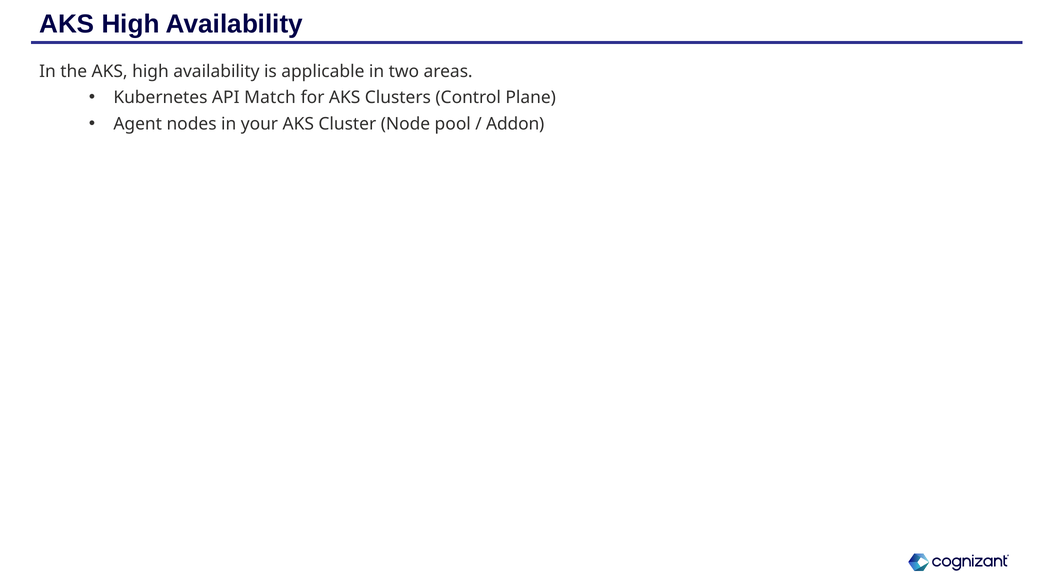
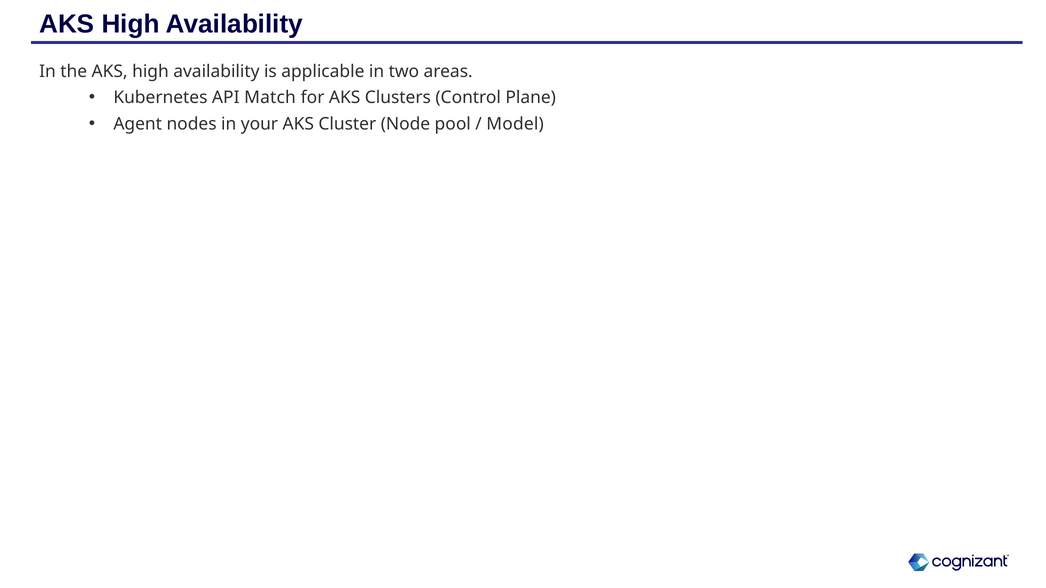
Addon: Addon -> Model
